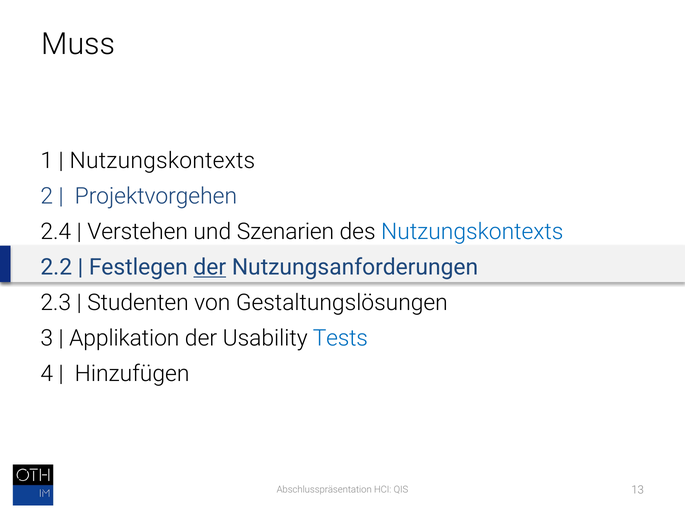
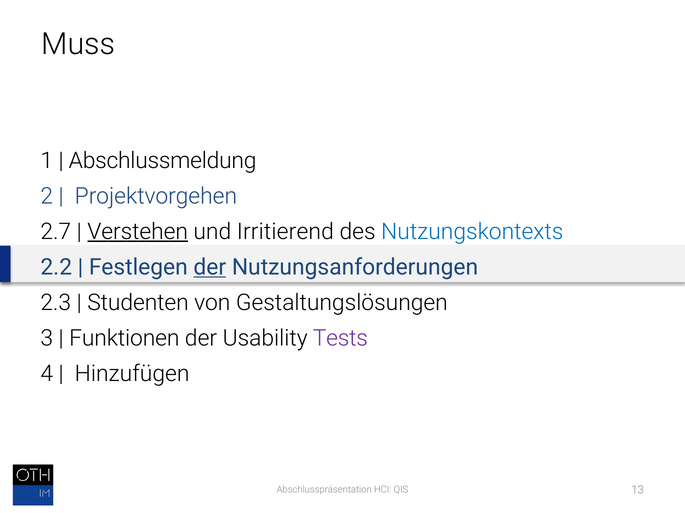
Nutzungskontexts at (162, 161): Nutzungskontexts -> Abschlussmeldung
2.4: 2.4 -> 2.7
Verstehen underline: none -> present
Szenarien: Szenarien -> Irritierend
Applikation: Applikation -> Funktionen
Tests colour: blue -> purple
